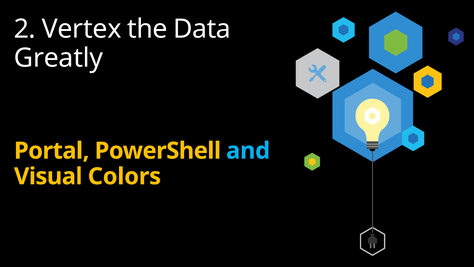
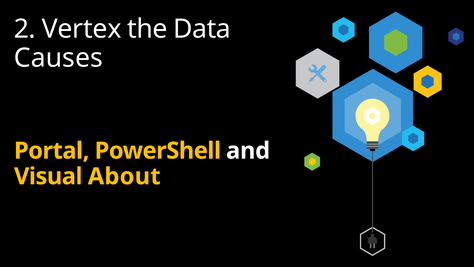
Greatly: Greatly -> Causes
and colour: light blue -> white
Colors: Colors -> About
